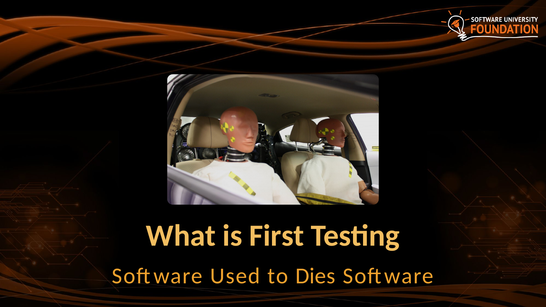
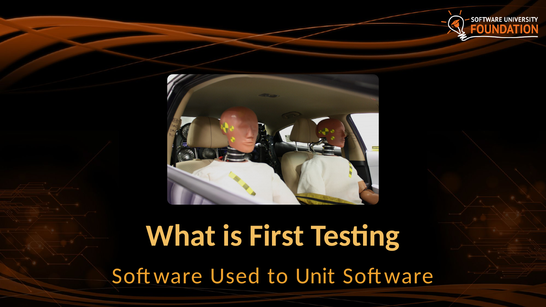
Dies: Dies -> Unit
